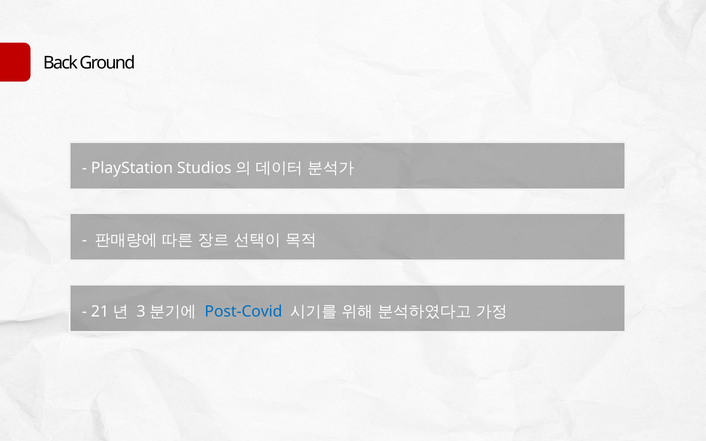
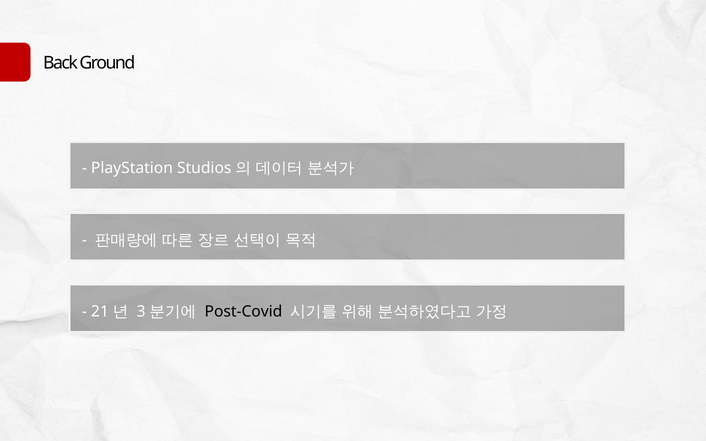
Post-Covid colour: blue -> black
